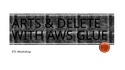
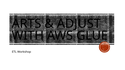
DELETE: DELETE -> ADJUST
